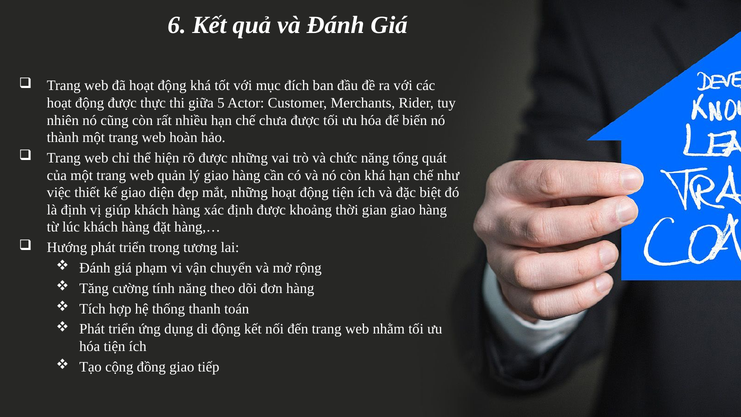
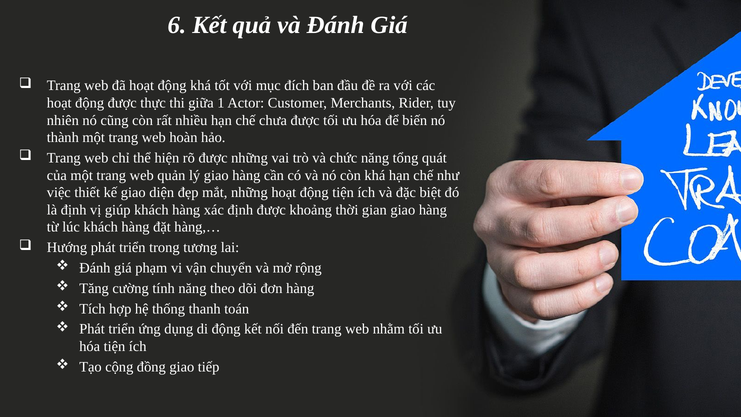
5: 5 -> 1
